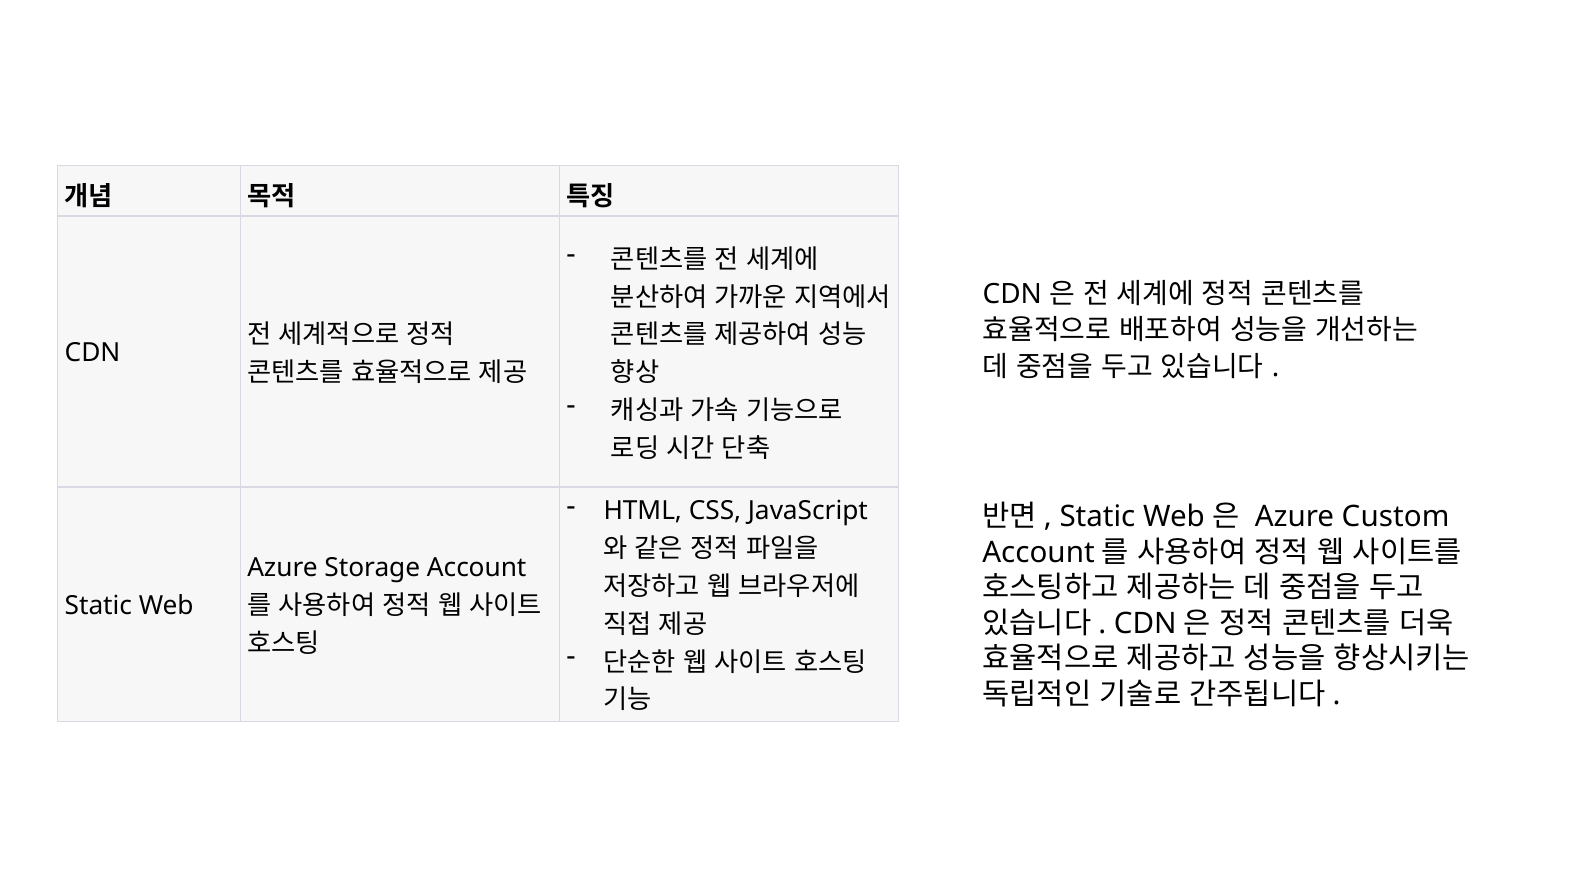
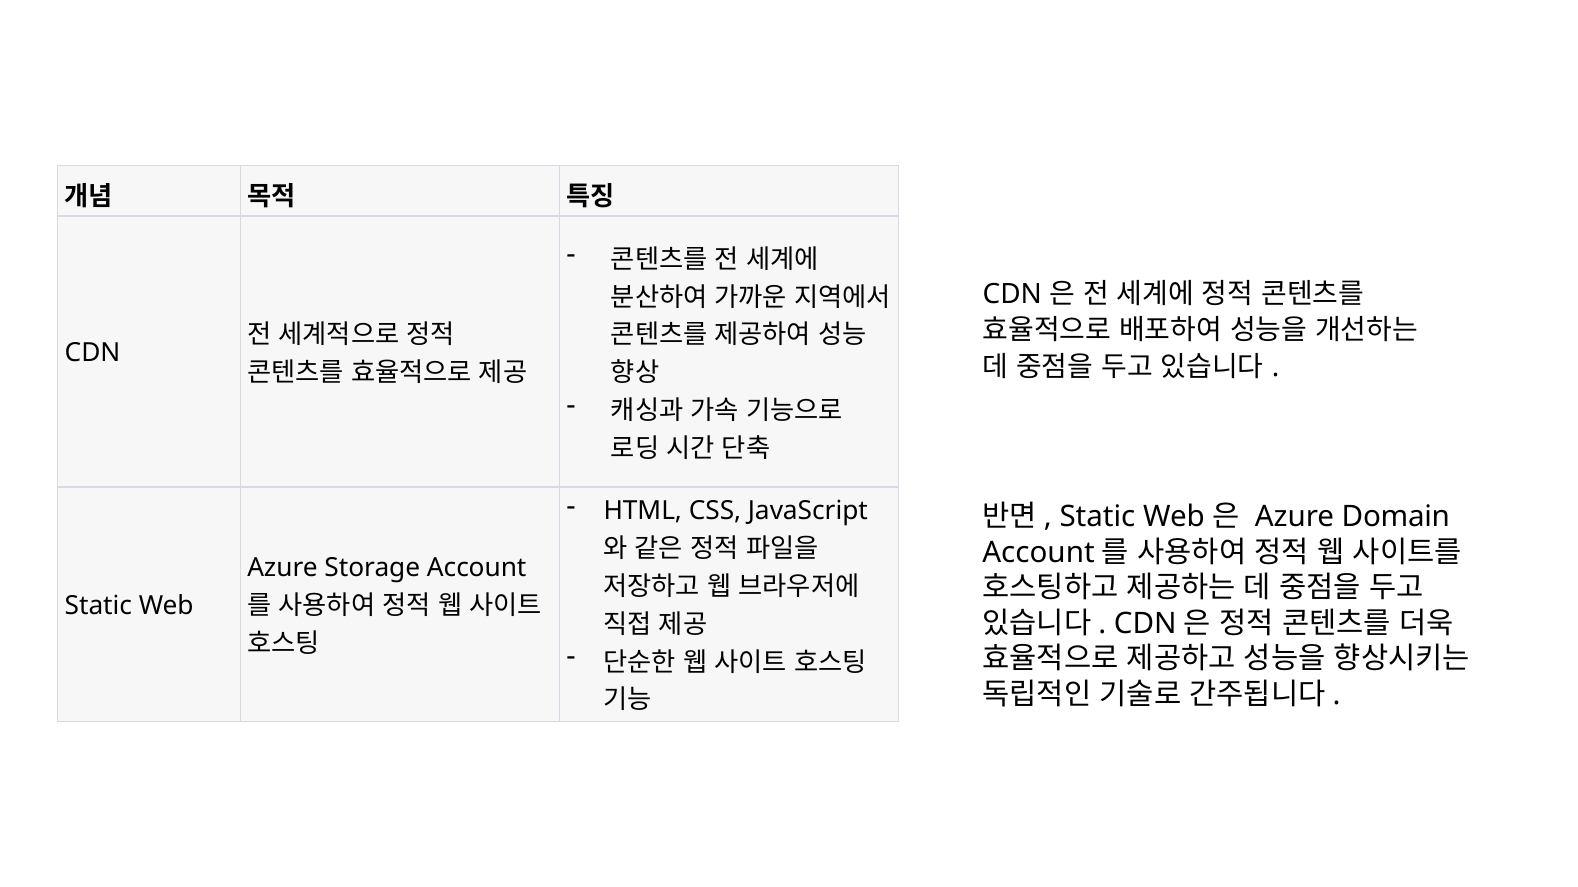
Custom: Custom -> Domain
